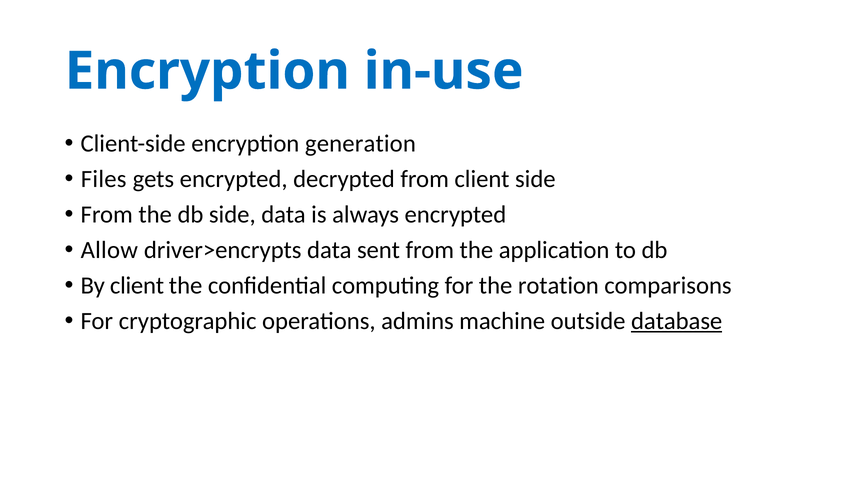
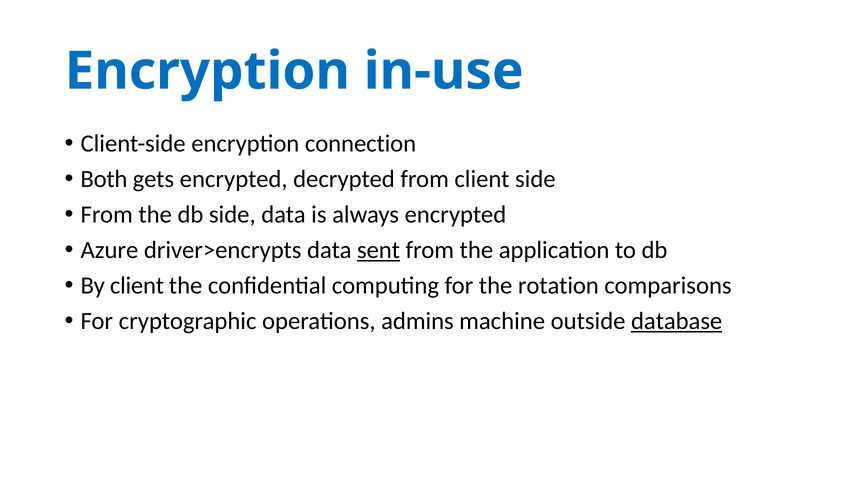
generation: generation -> connection
Files: Files -> Both
Allow: Allow -> Azure
sent underline: none -> present
